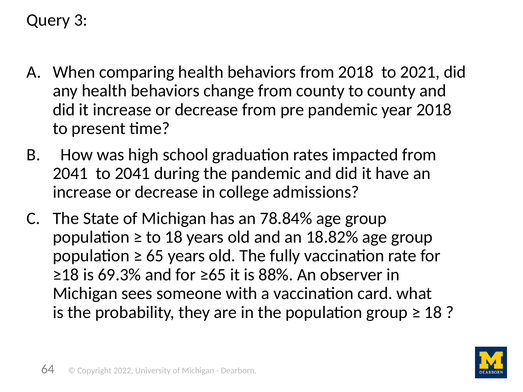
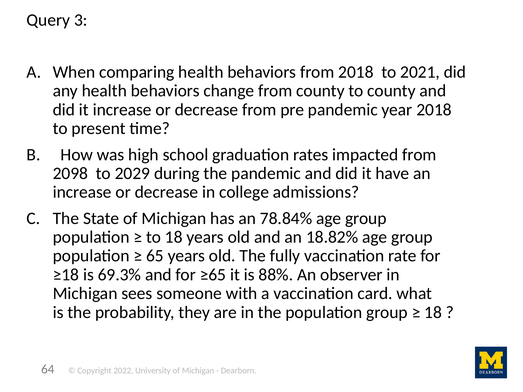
2041 at (70, 174): 2041 -> 2098
to 2041: 2041 -> 2029
